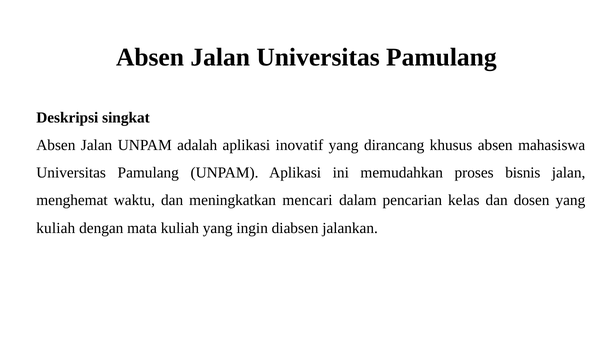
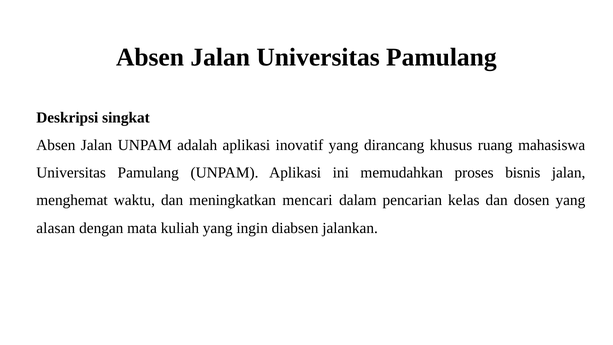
khusus absen: absen -> ruang
kuliah at (56, 228): kuliah -> alasan
